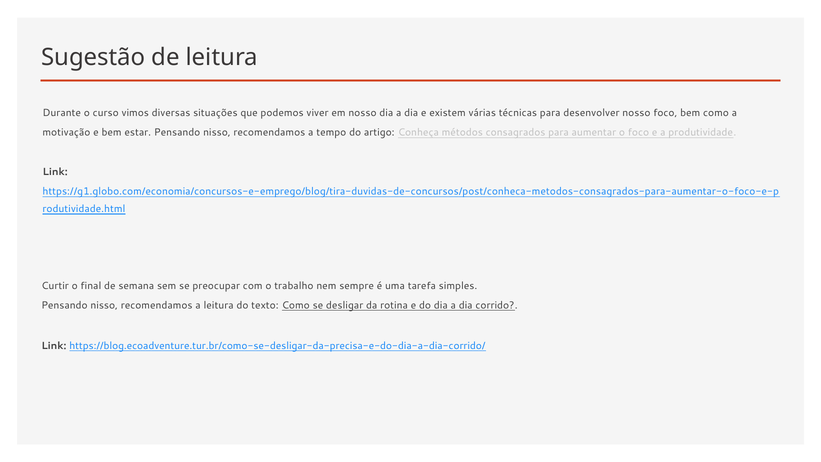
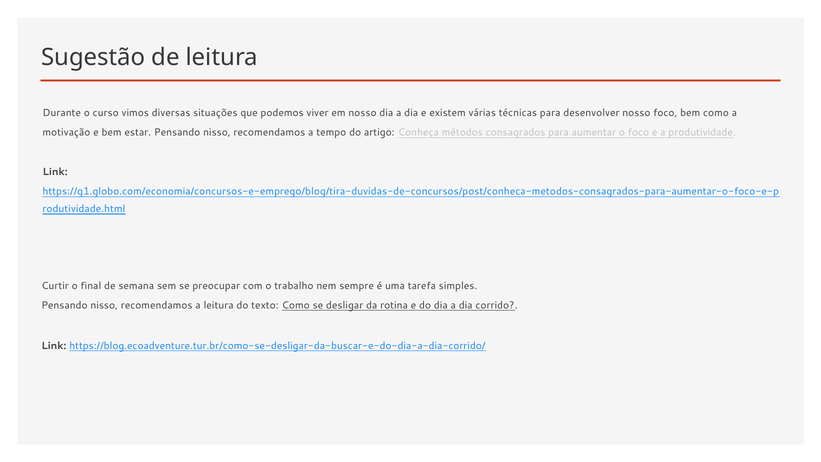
https://blog.ecoadventure.tur.br/como-se-desligar-da-precisa-e-do-dia-a-dia-corrido/: https://blog.ecoadventure.tur.br/como-se-desligar-da-precisa-e-do-dia-a-dia-corrido/ -> https://blog.ecoadventure.tur.br/como-se-desligar-da-buscar-e-do-dia-a-dia-corrido/
